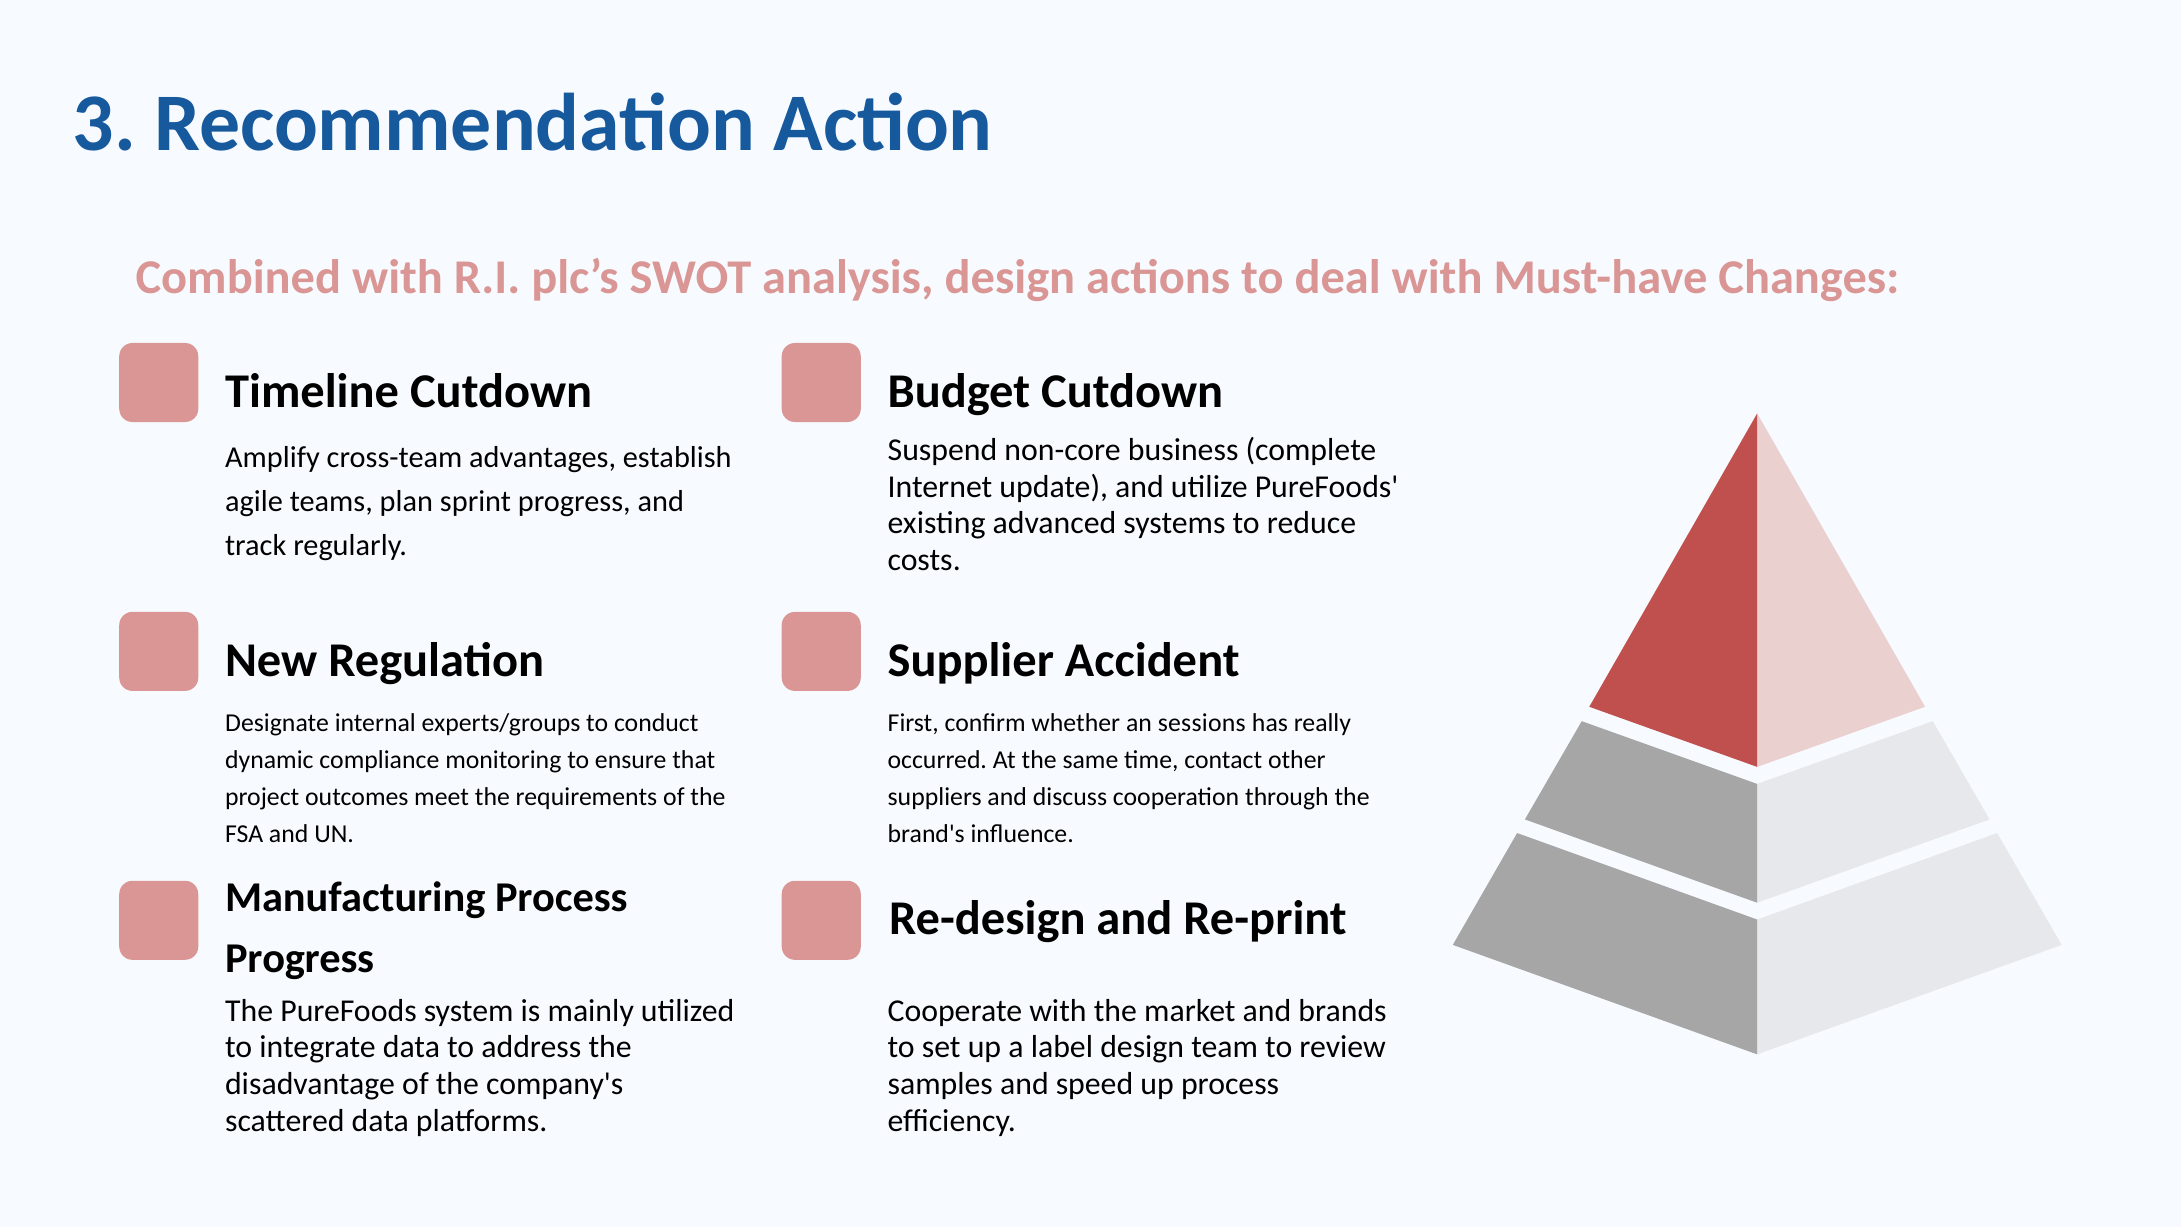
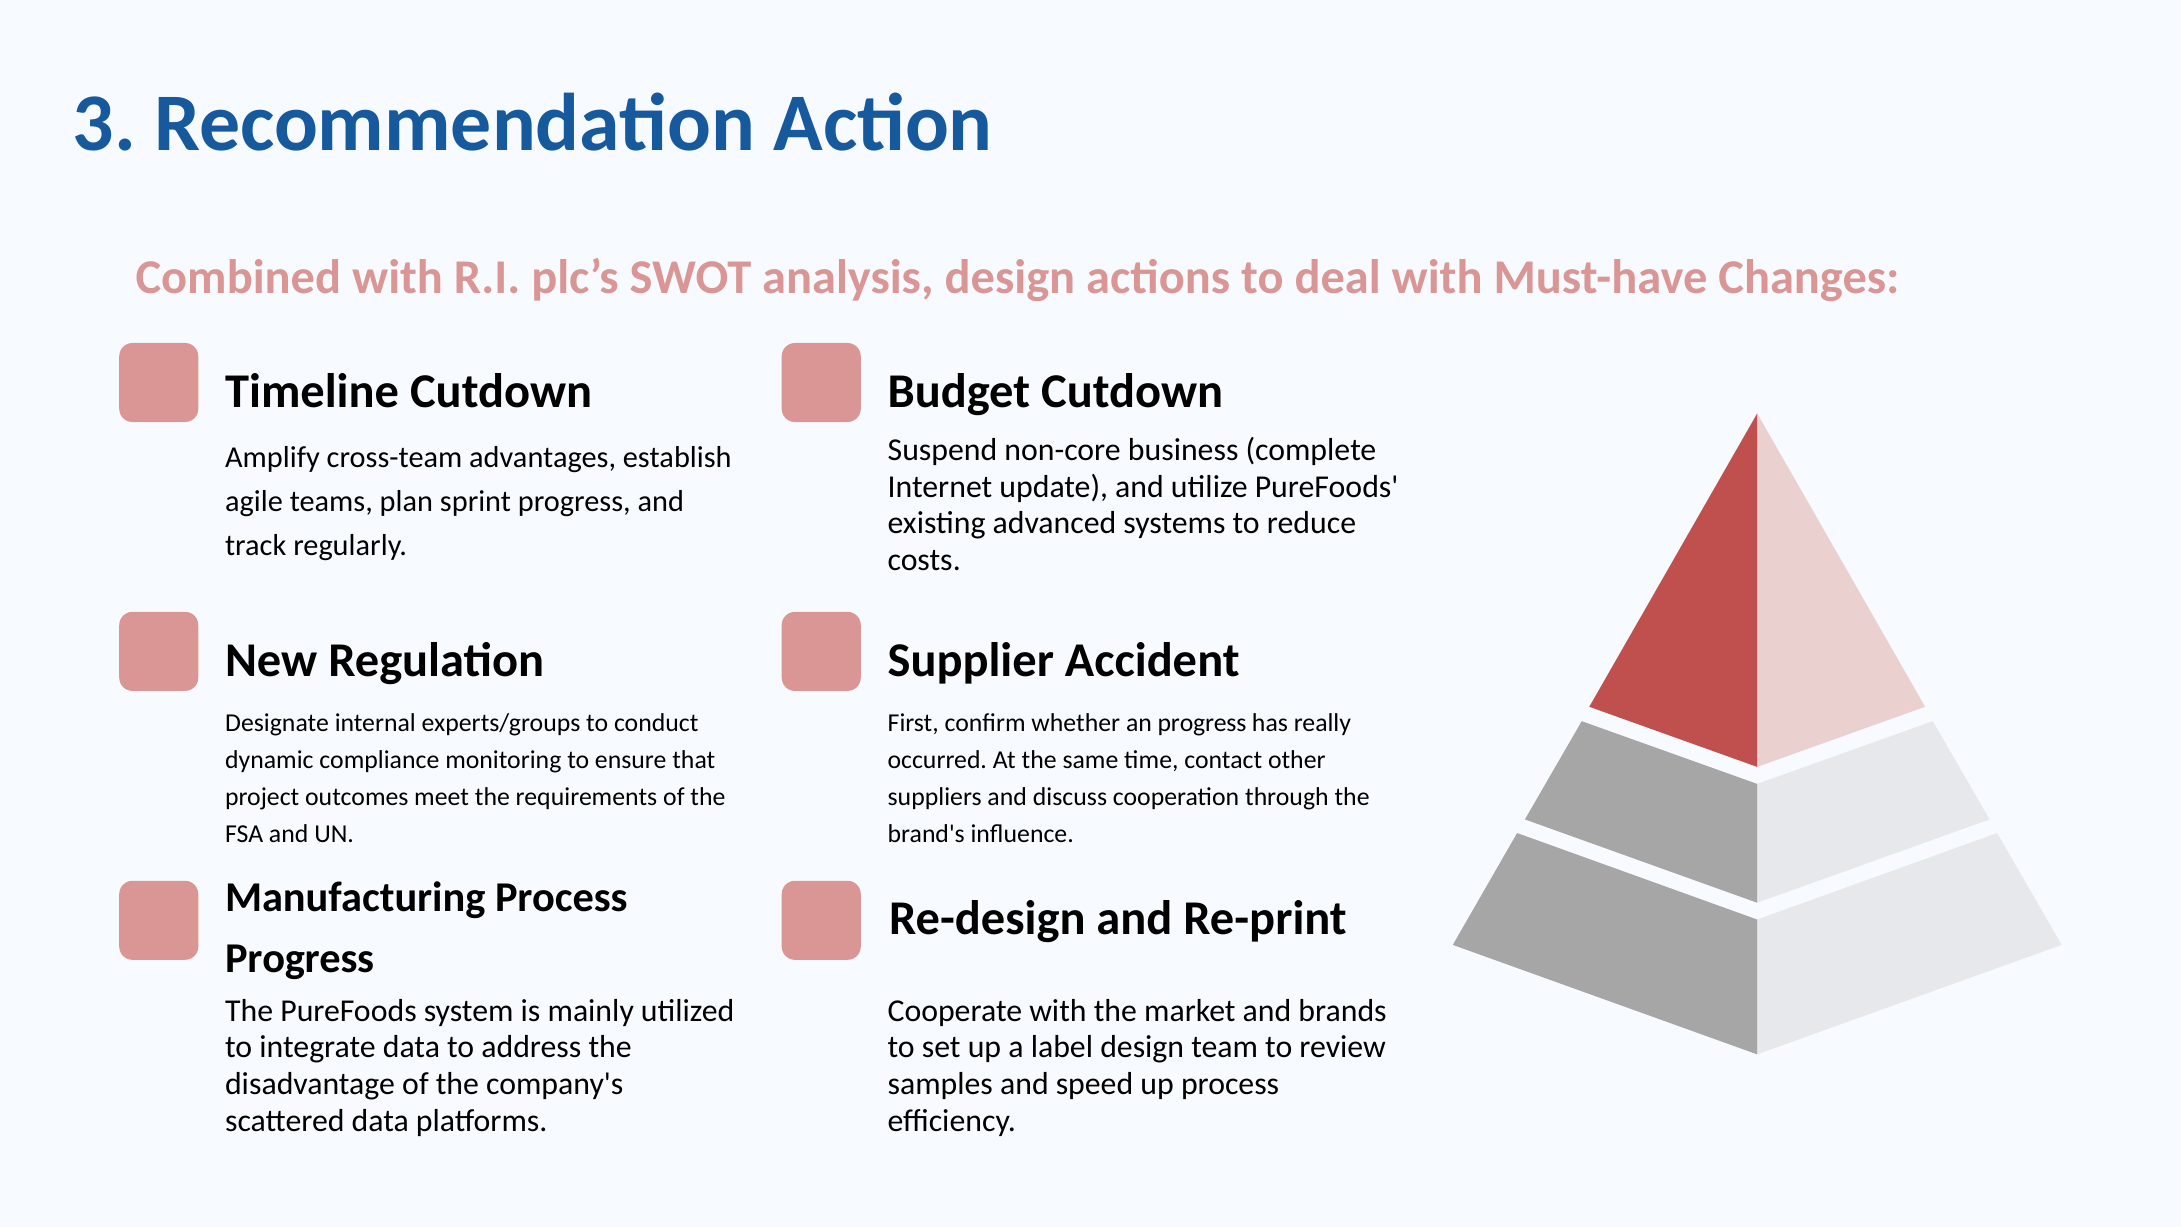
an sessions: sessions -> progress
